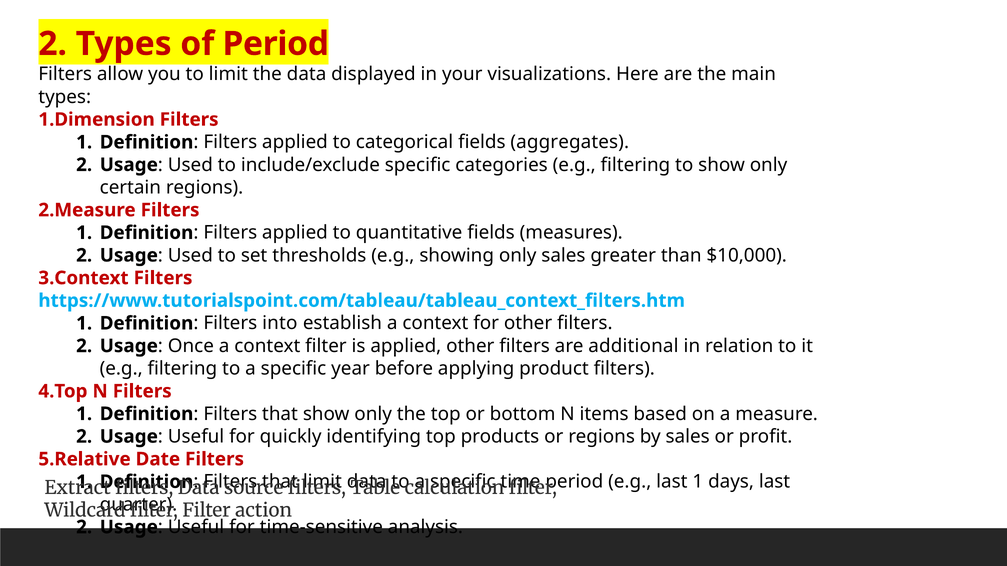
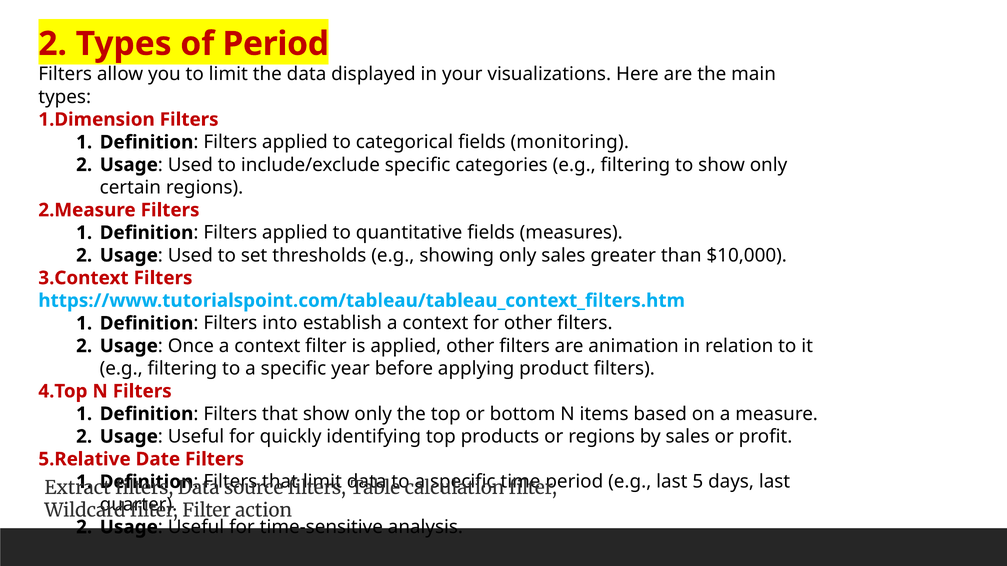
aggregates: aggregates -> monitoring
additional: additional -> animation
last 1: 1 -> 5
